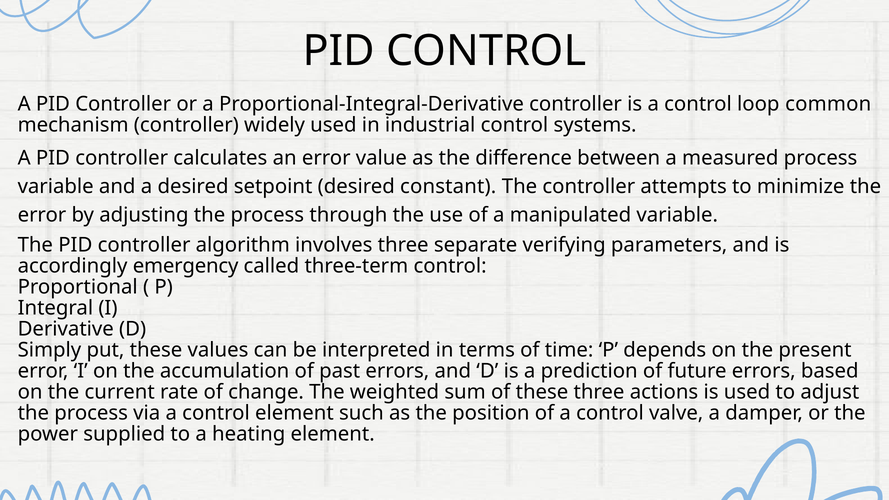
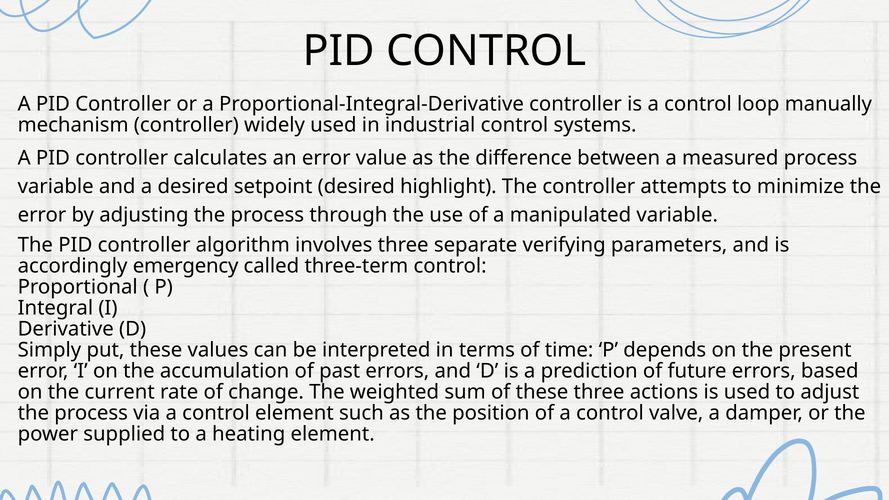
common: common -> manually
constant: constant -> highlight
